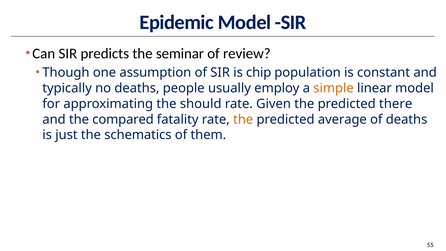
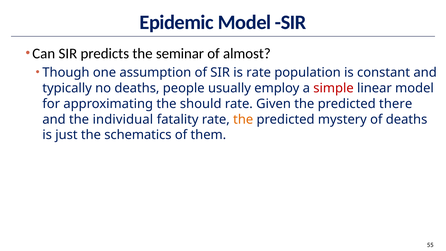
review: review -> almost
is chip: chip -> rate
simple colour: orange -> red
compared: compared -> individual
average: average -> mystery
